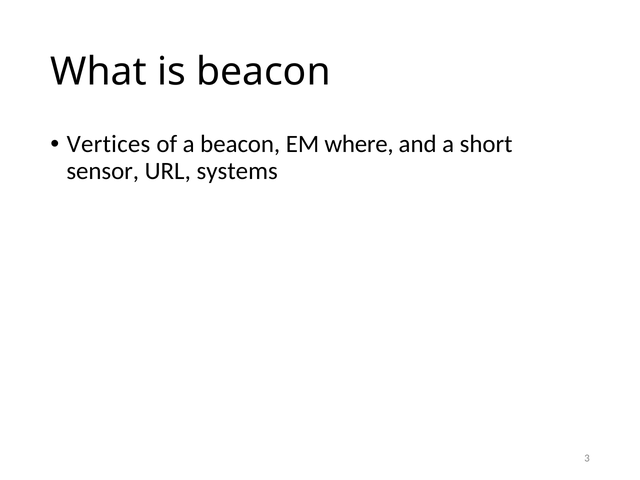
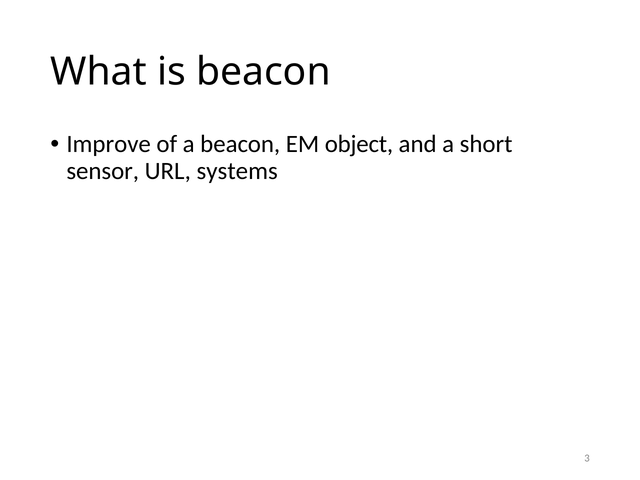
Vertices: Vertices -> Improve
where: where -> object
